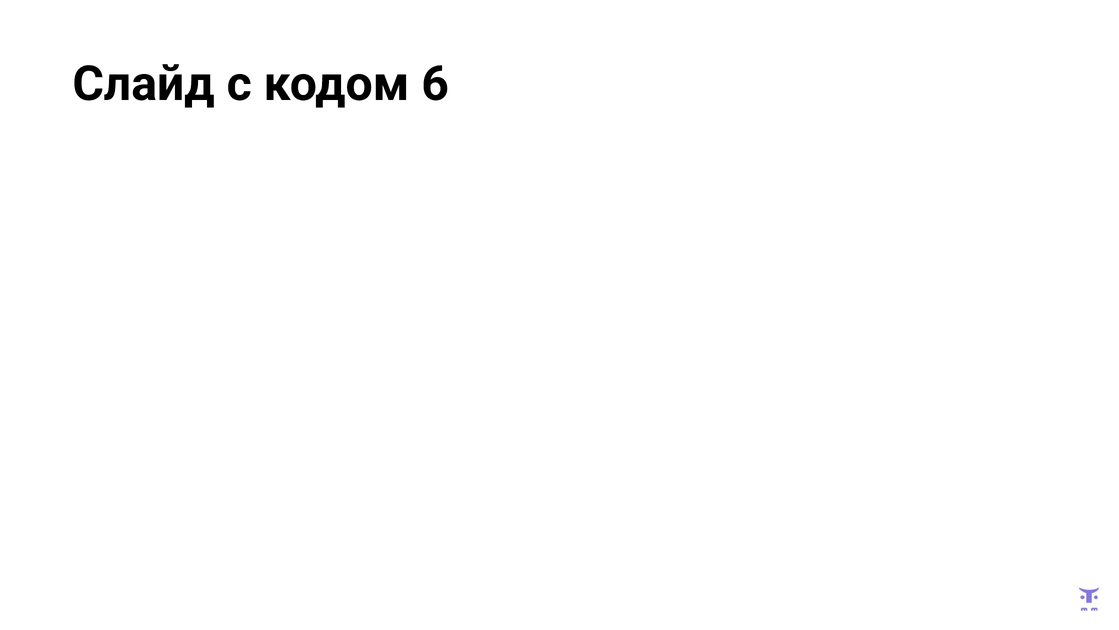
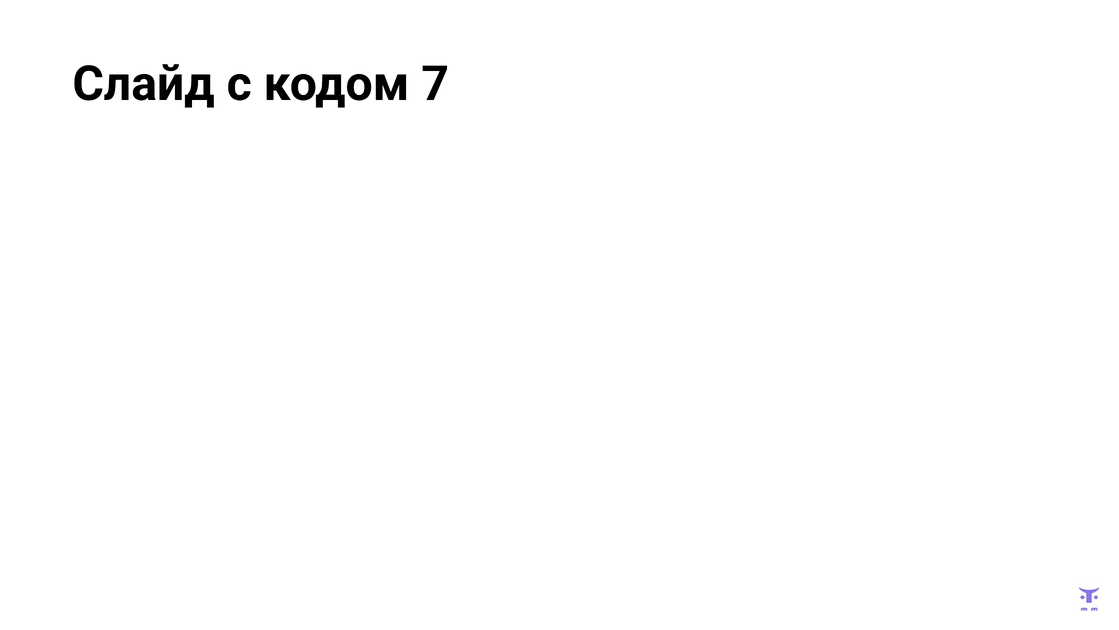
6: 6 -> 7
